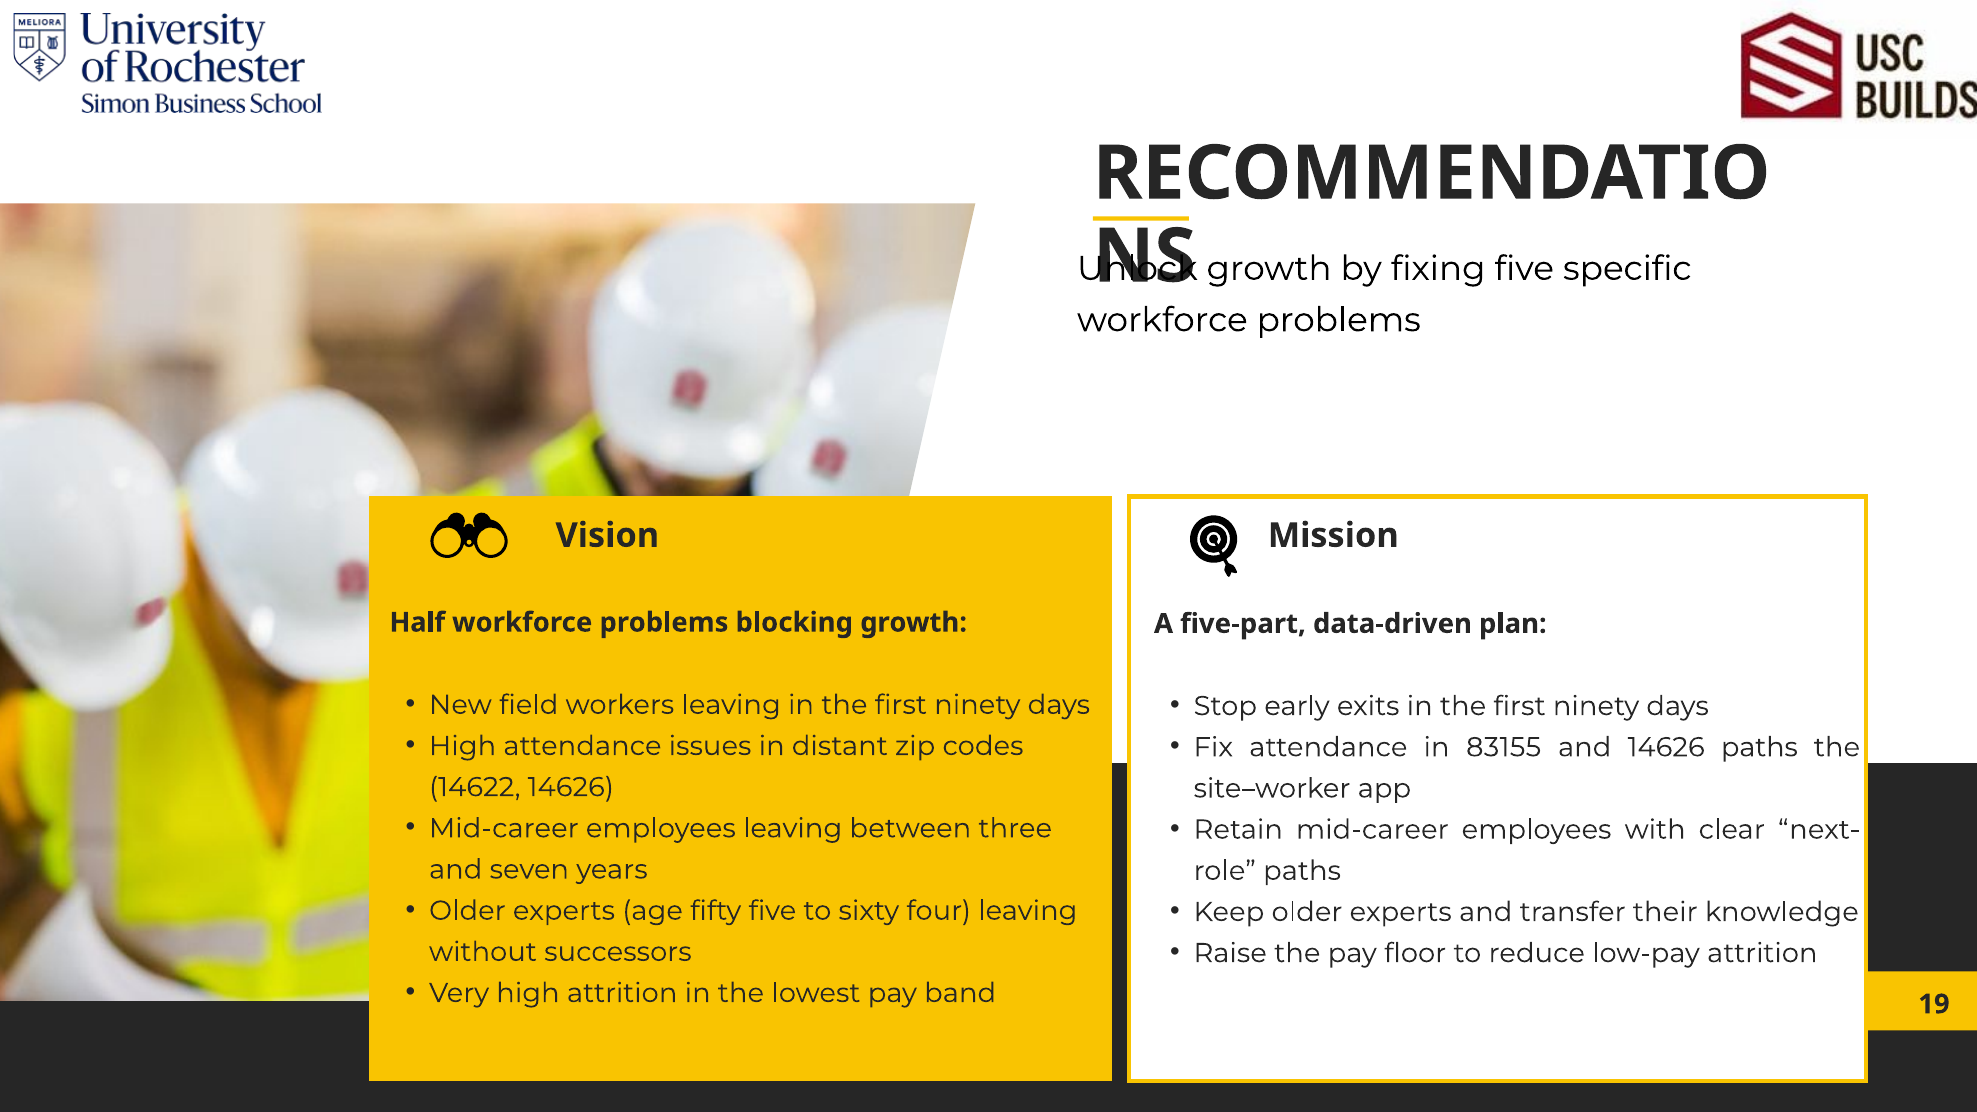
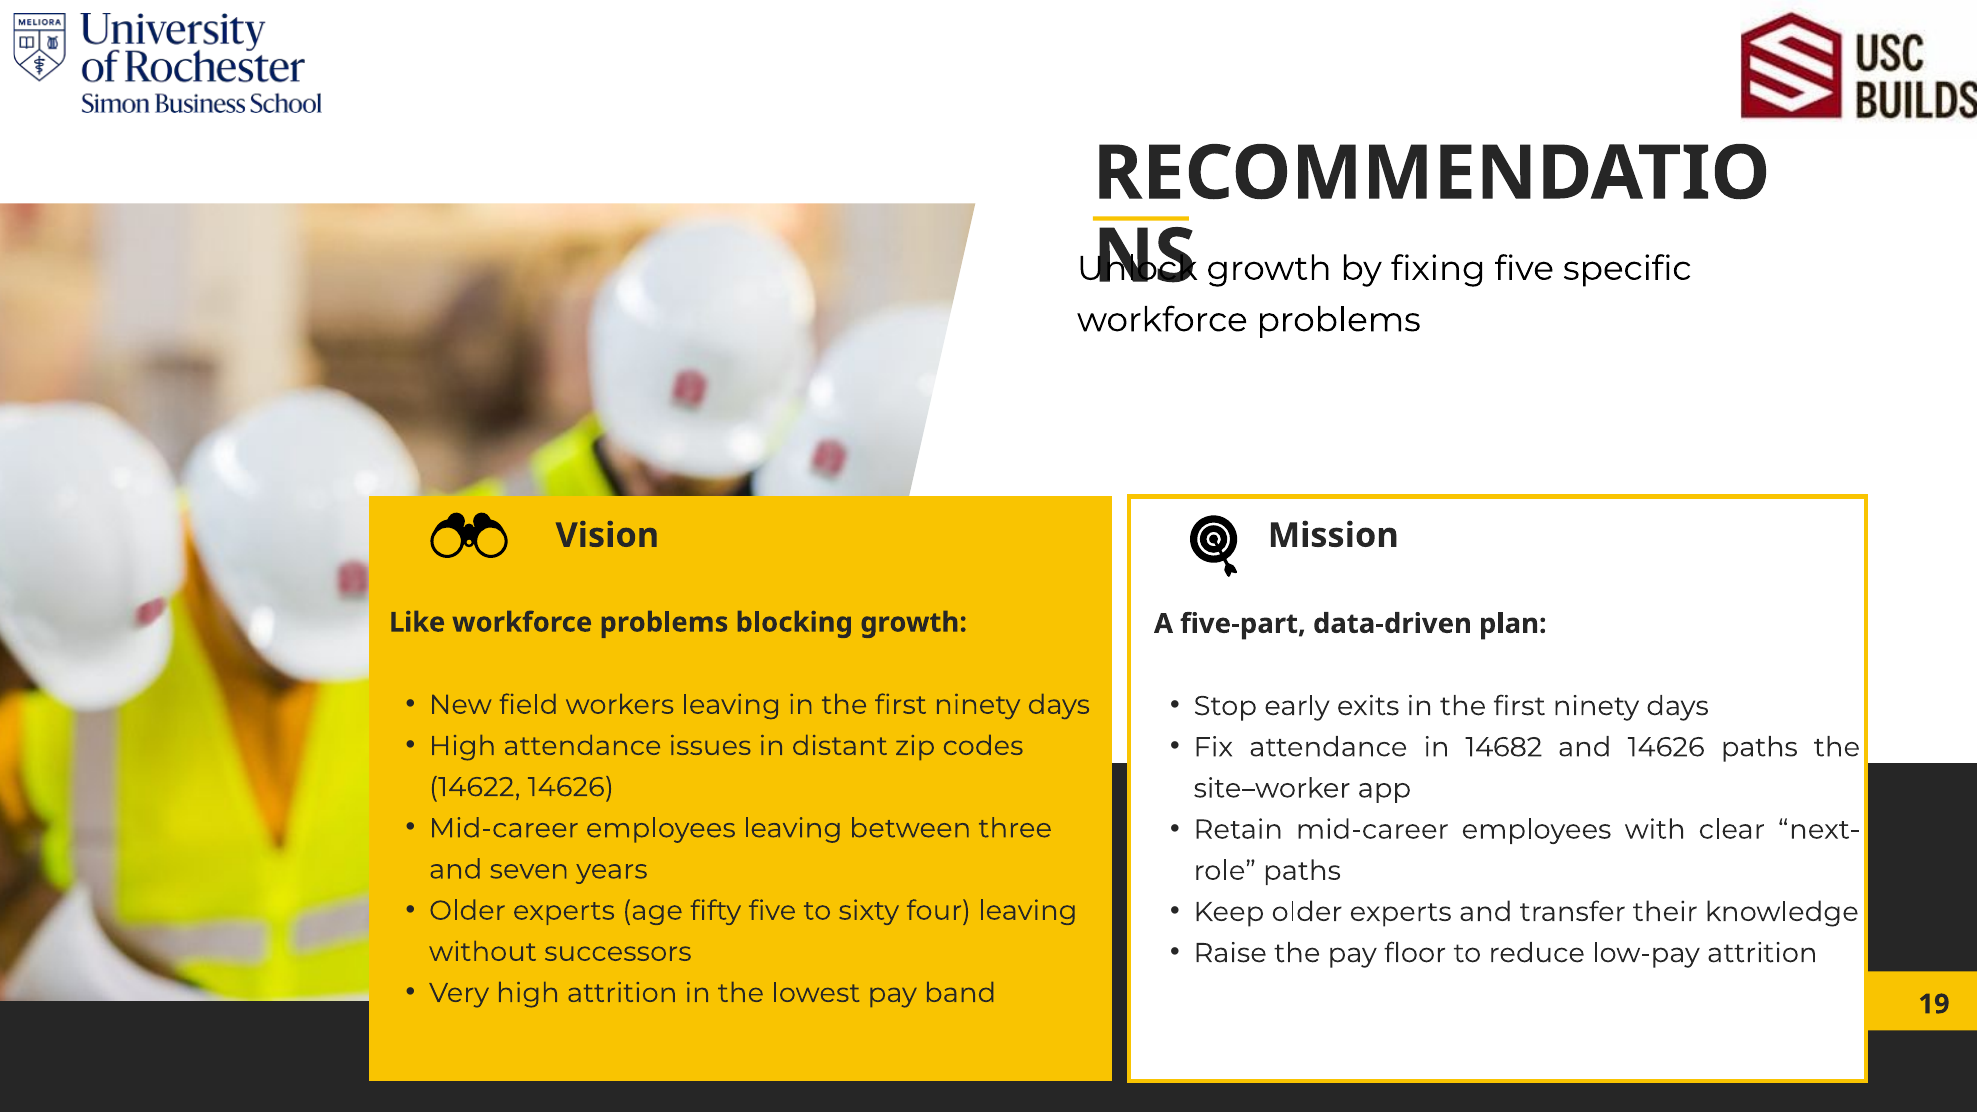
Half: Half -> Like
83155: 83155 -> 14682
